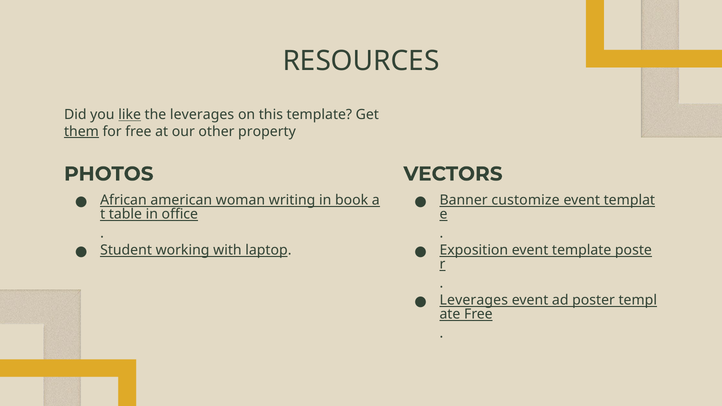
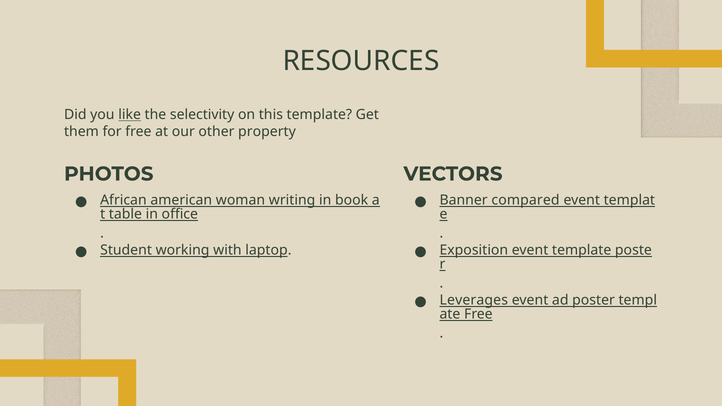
the leverages: leverages -> selectivity
them underline: present -> none
customize: customize -> compared
